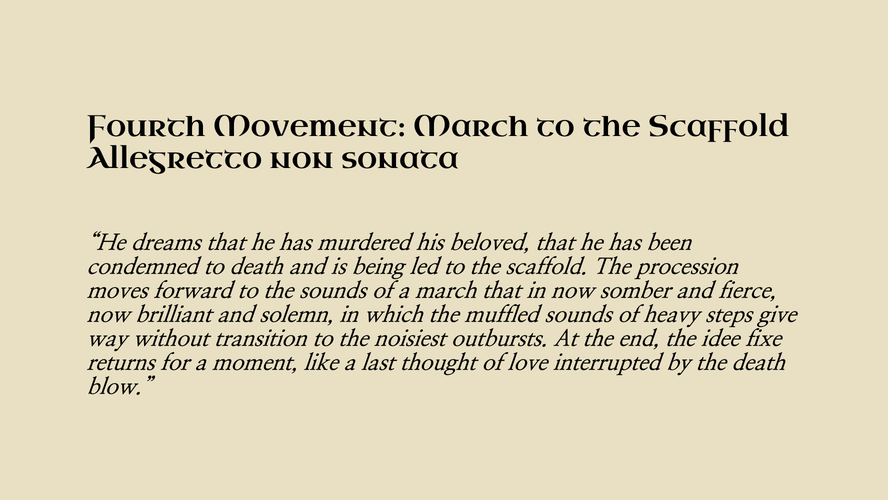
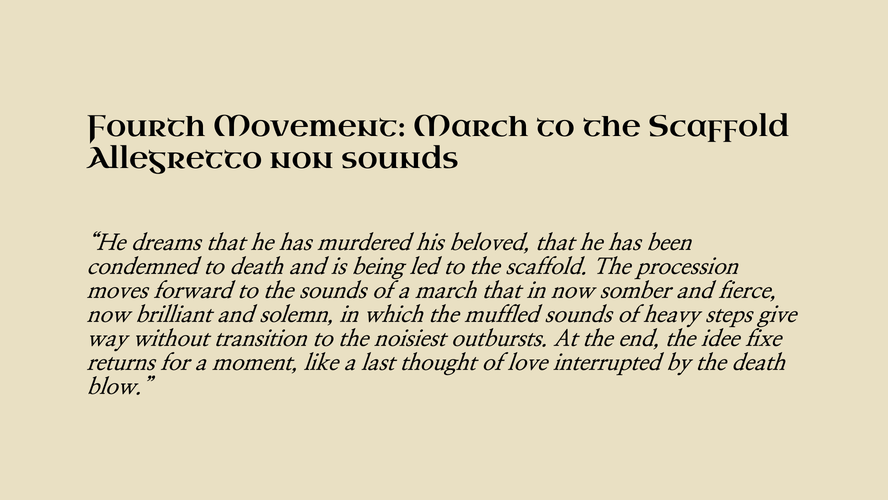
non sonata: sonata -> sounds
